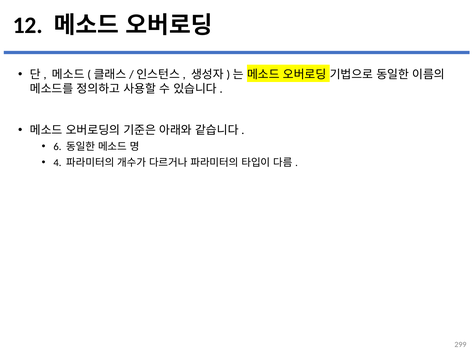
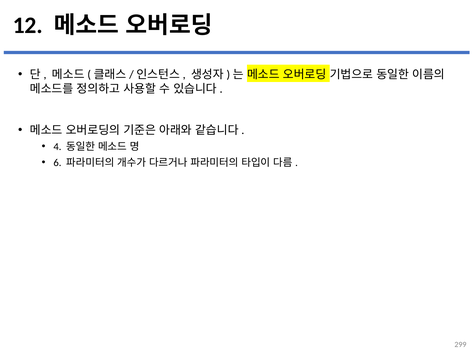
6: 6 -> 4
4: 4 -> 6
